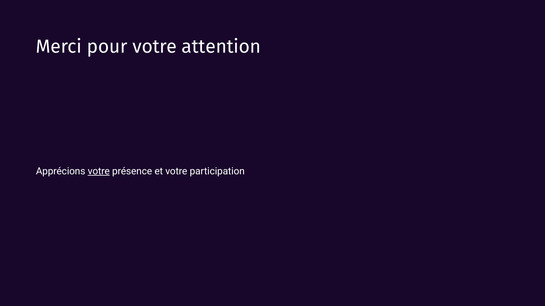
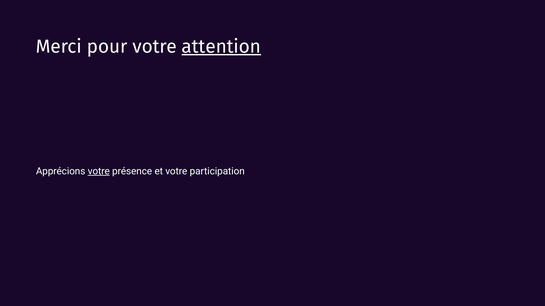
attention underline: none -> present
